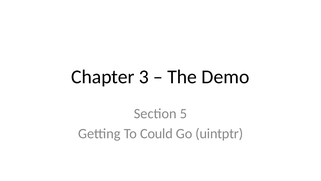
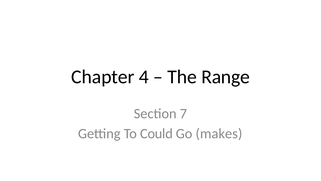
3: 3 -> 4
Demo: Demo -> Range
5: 5 -> 7
uintptr: uintptr -> makes
